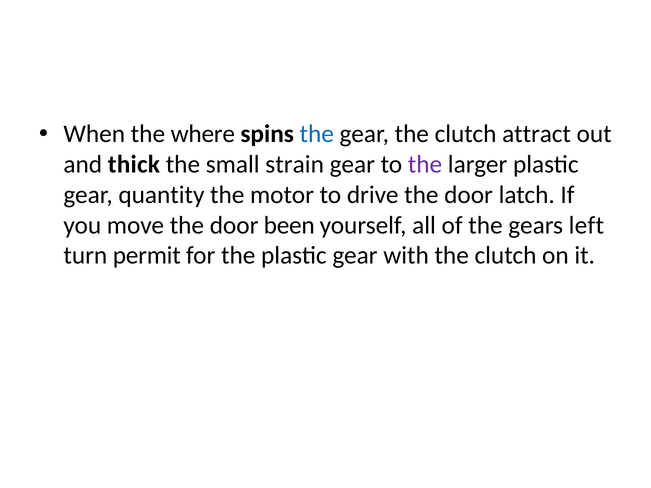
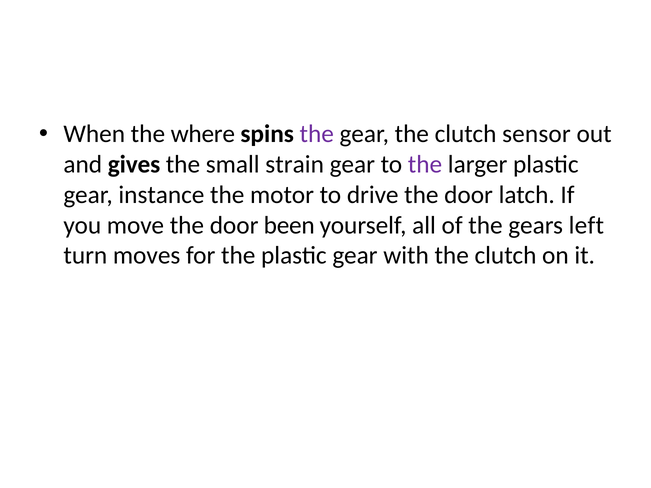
the at (317, 134) colour: blue -> purple
attract: attract -> sensor
thick: thick -> gives
quantity: quantity -> instance
permit: permit -> moves
